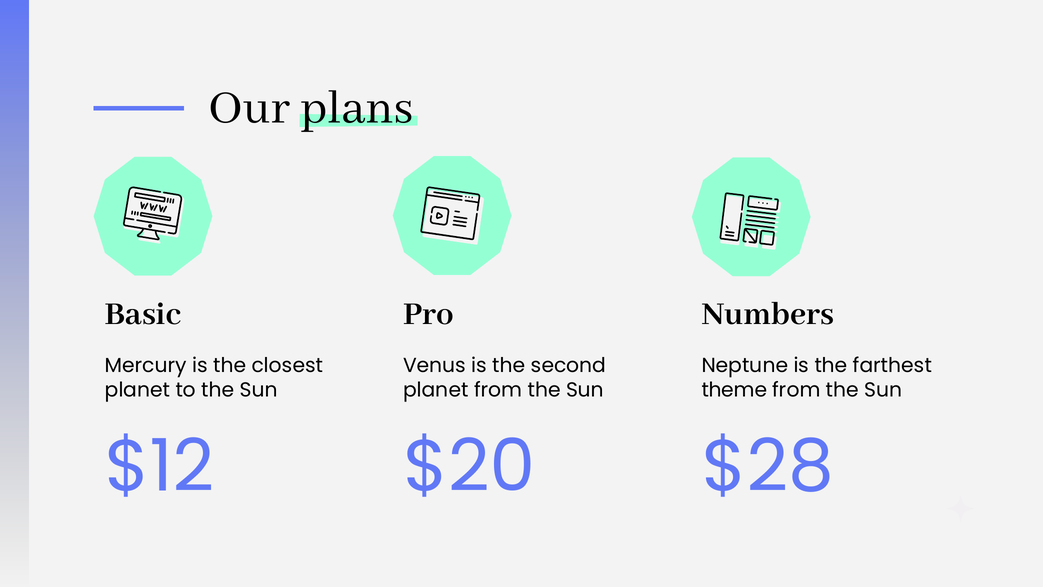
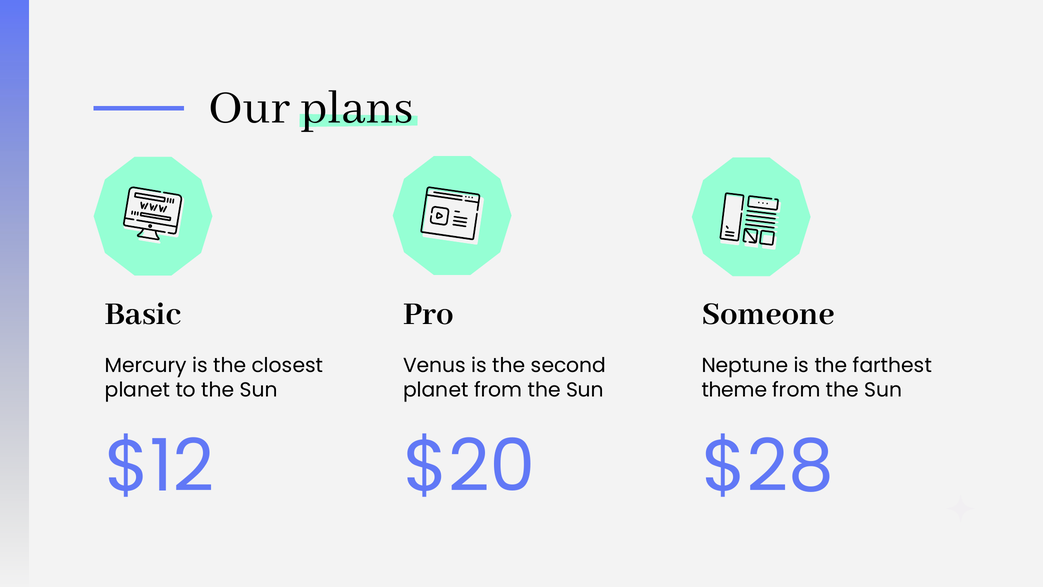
Numbers: Numbers -> Someone
